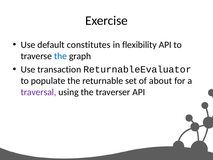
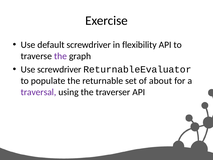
default constitutes: constitutes -> screwdriver
the at (60, 56) colour: blue -> purple
Use transaction: transaction -> screwdriver
